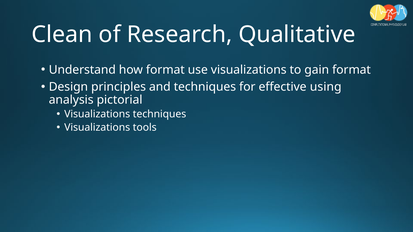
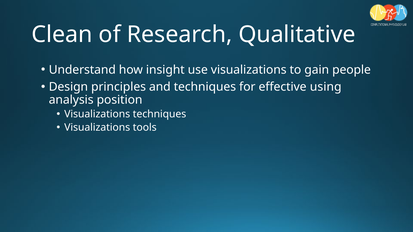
how format: format -> insight
gain format: format -> people
pictorial: pictorial -> position
